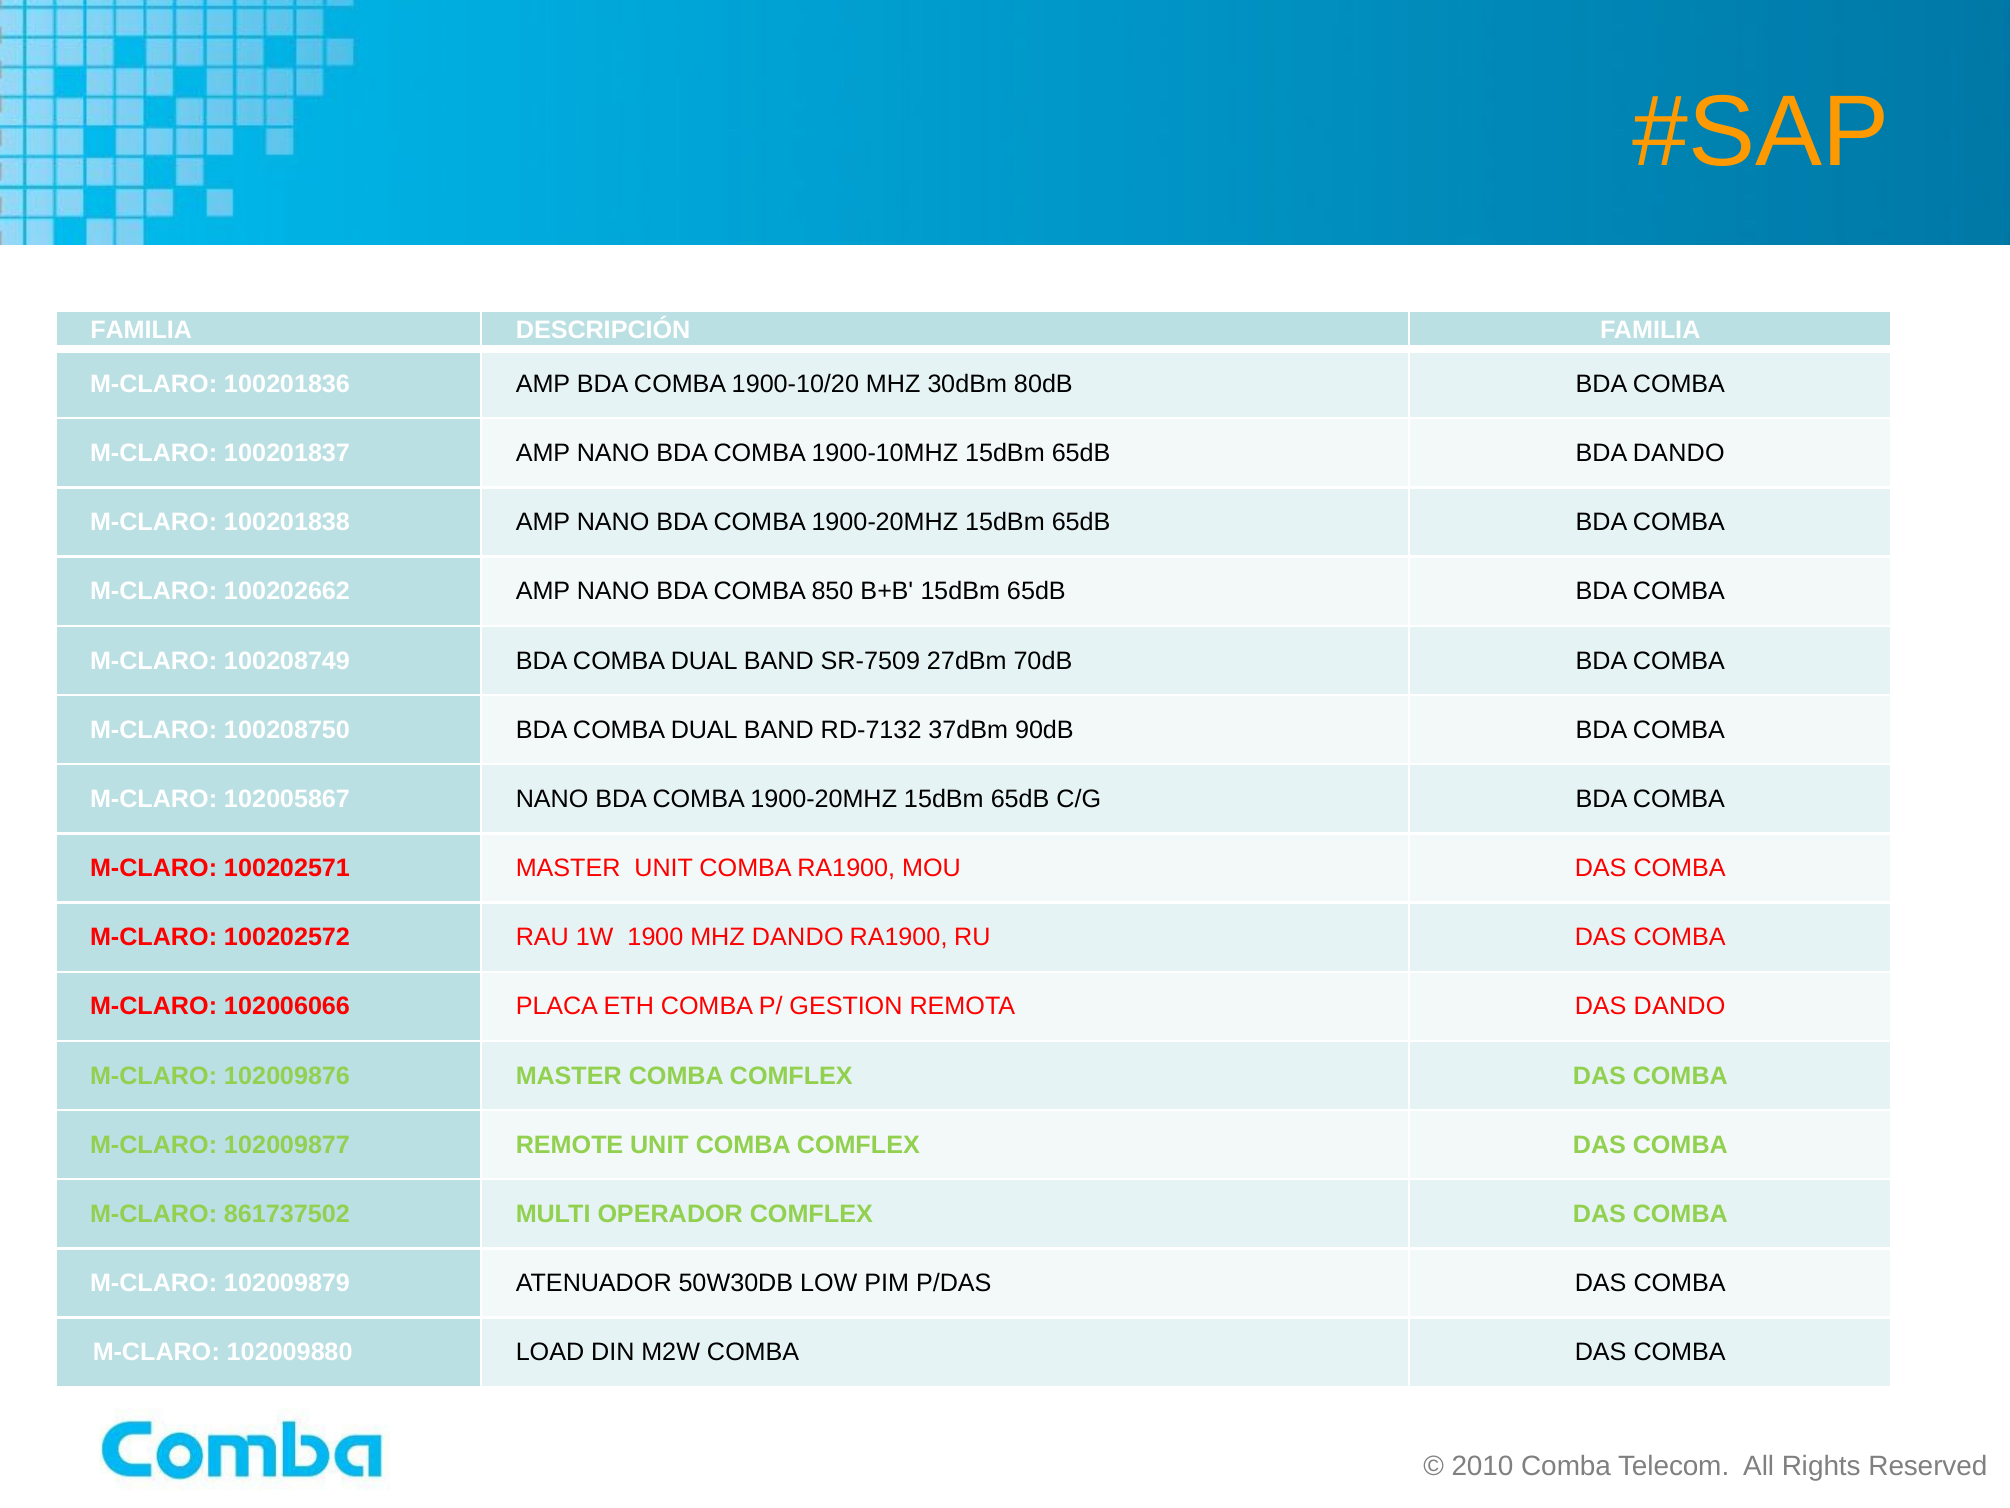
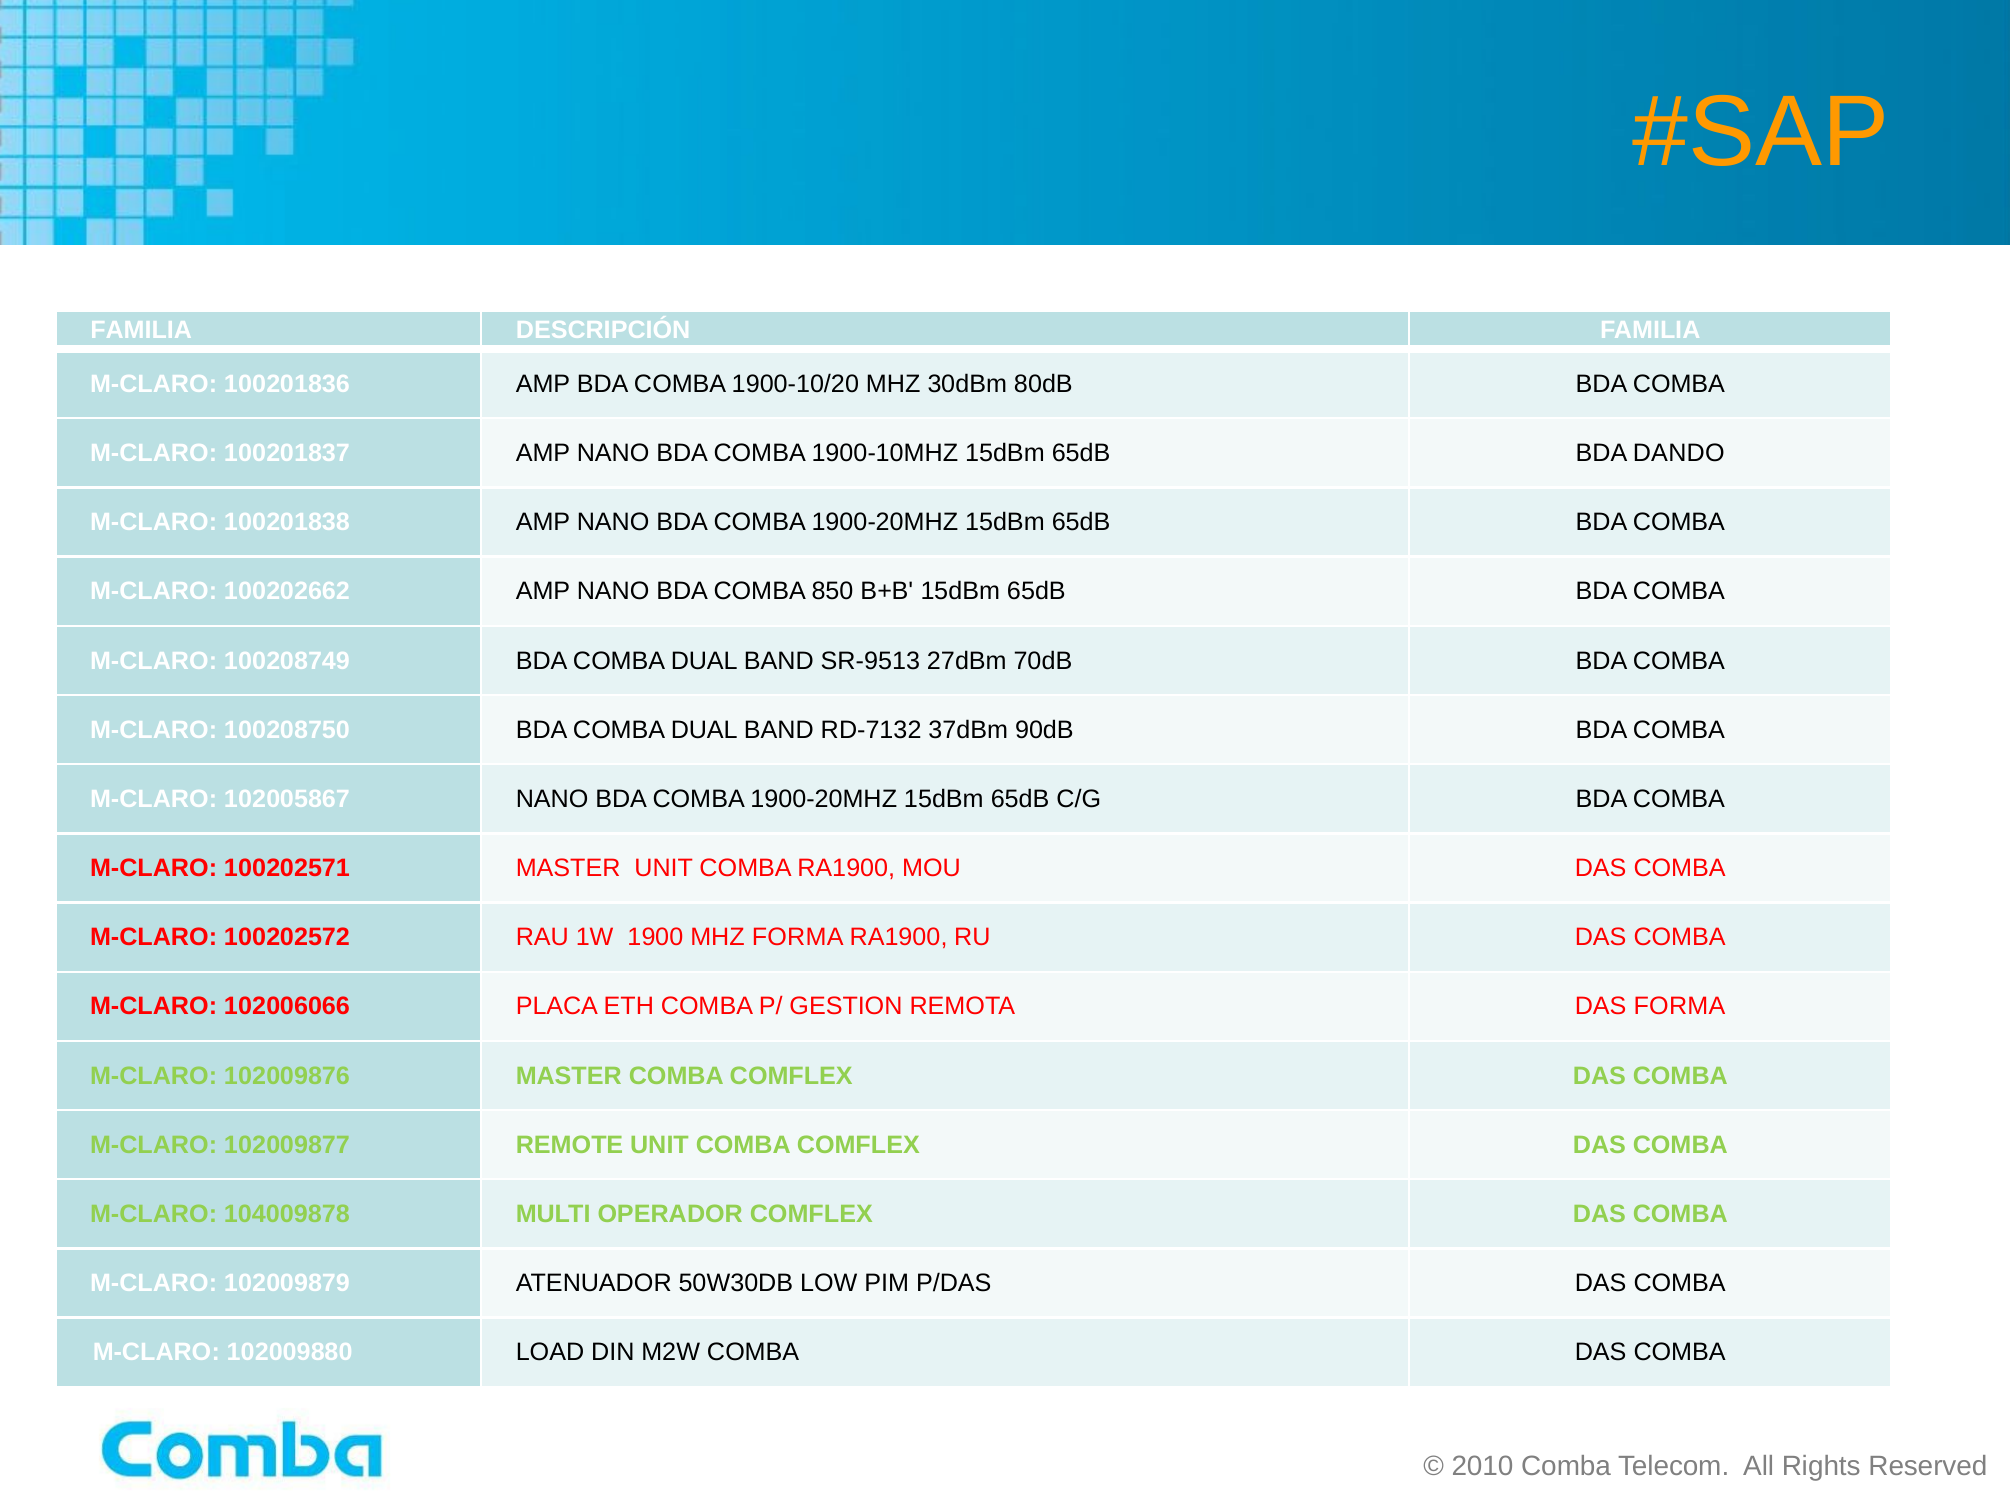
SR-7509: SR-7509 -> SR-9513
MHZ DANDO: DANDO -> FORMA
DAS DANDO: DANDO -> FORMA
861737502: 861737502 -> 104009878
